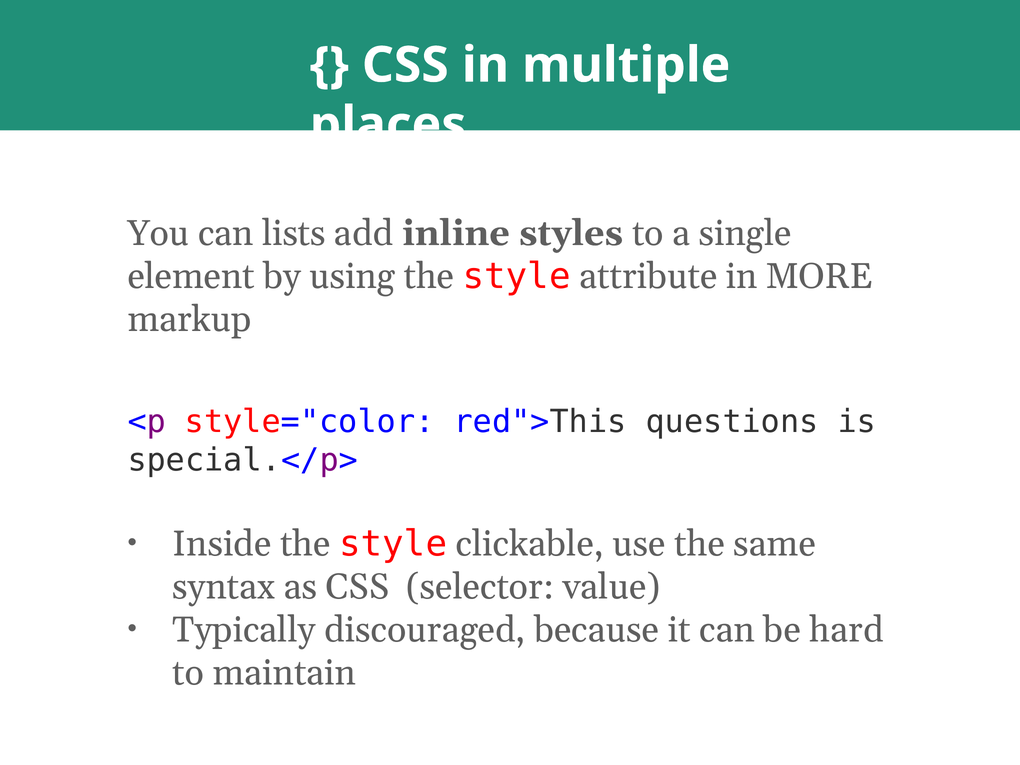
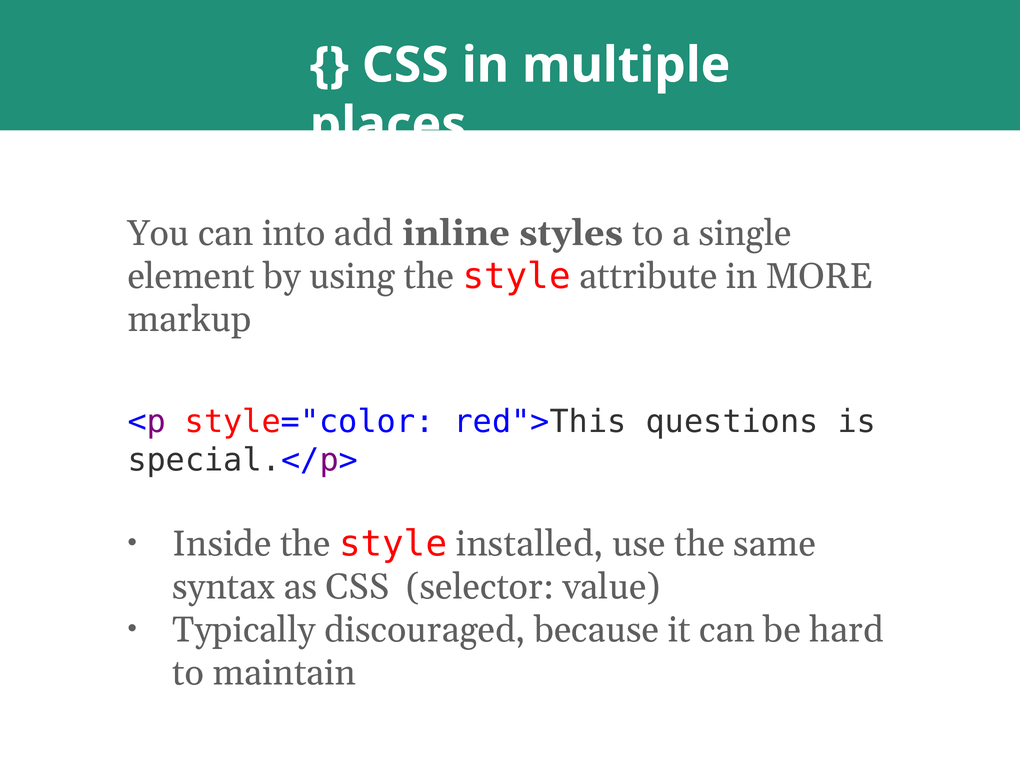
lists: lists -> into
clickable: clickable -> installed
